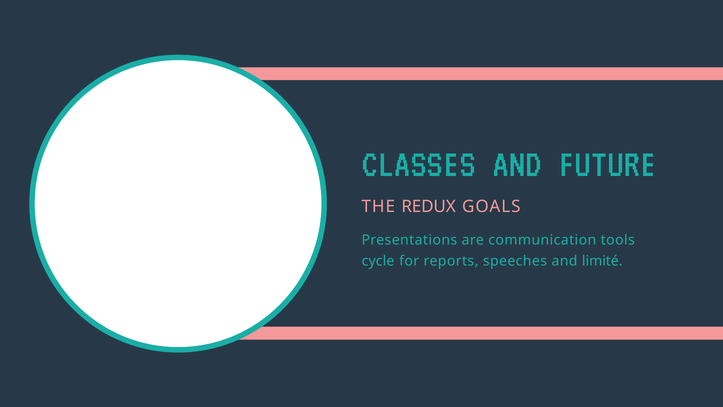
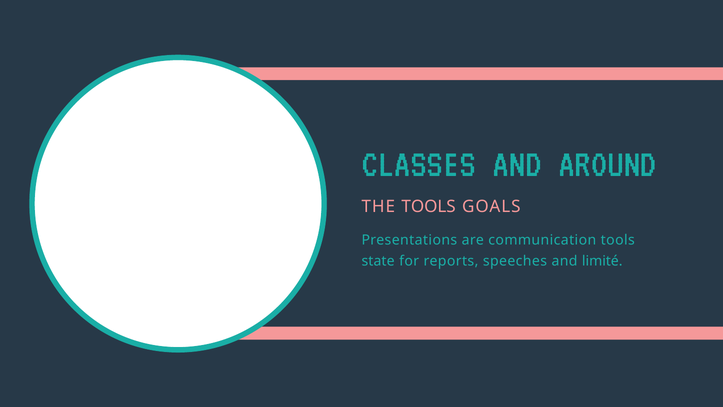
FUTURE: FUTURE -> AROUND
THE REDUX: REDUX -> TOOLS
cycle: cycle -> state
